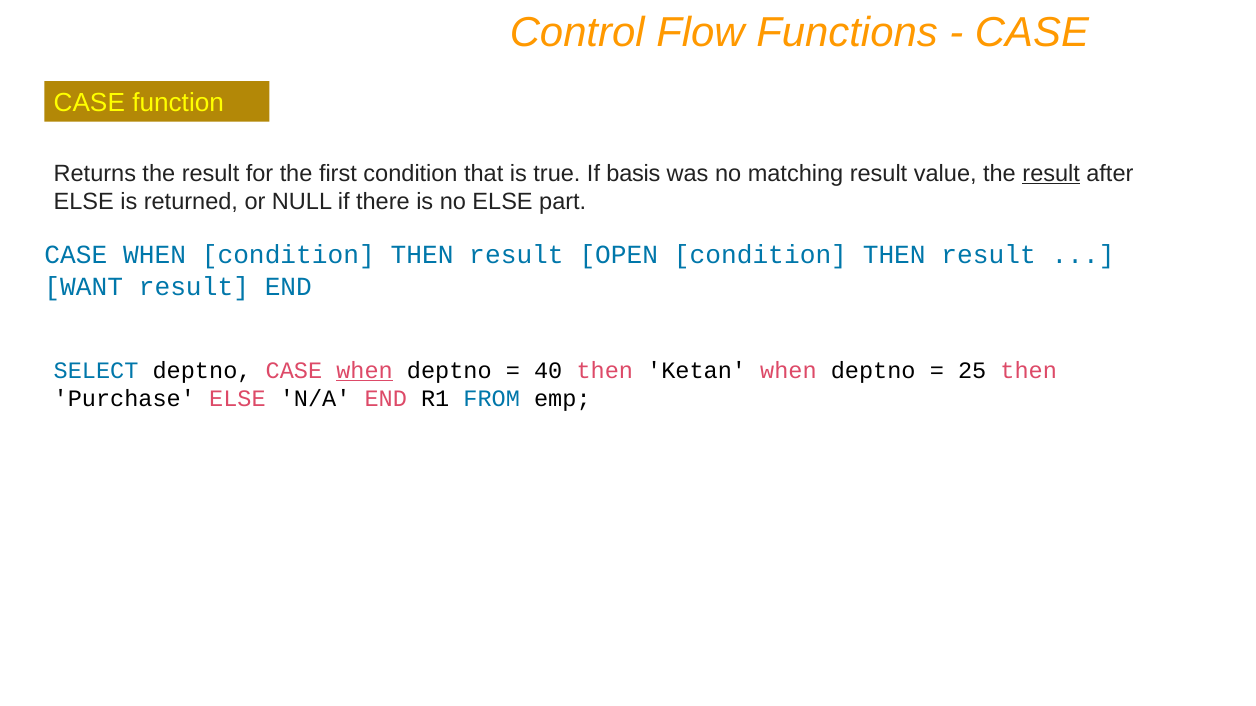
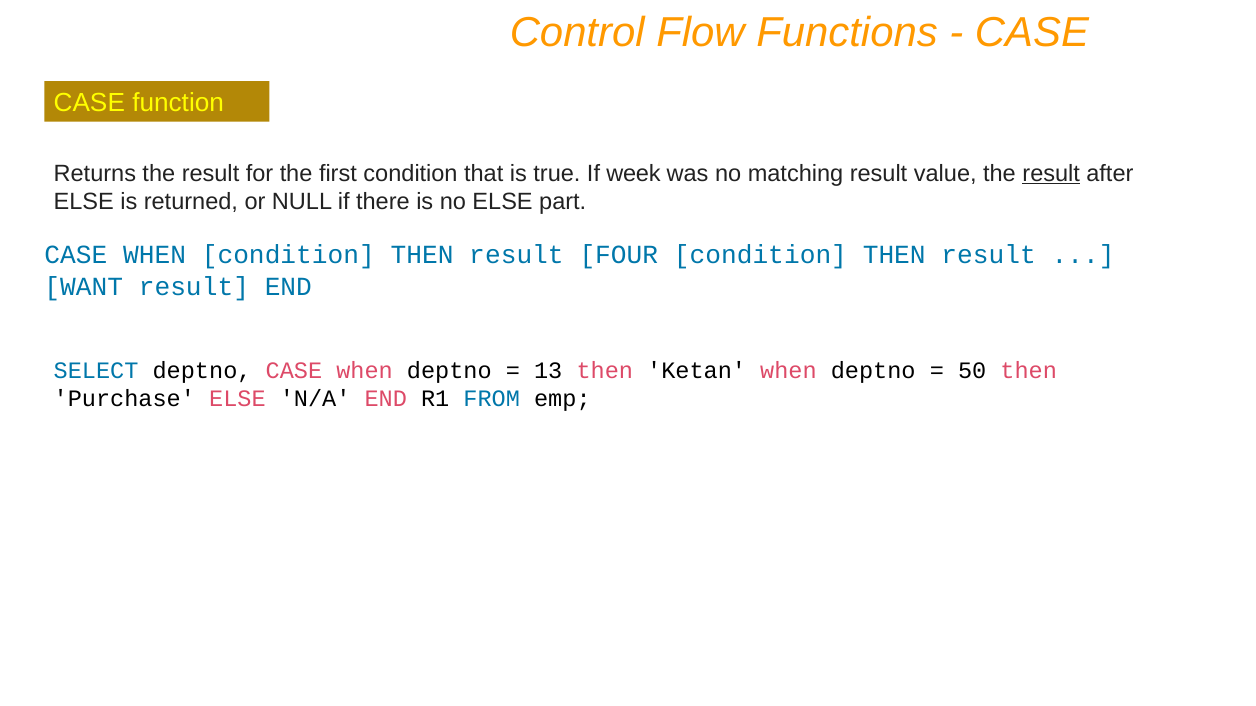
basis: basis -> week
OPEN: OPEN -> FOUR
when at (365, 371) underline: present -> none
40: 40 -> 13
25: 25 -> 50
